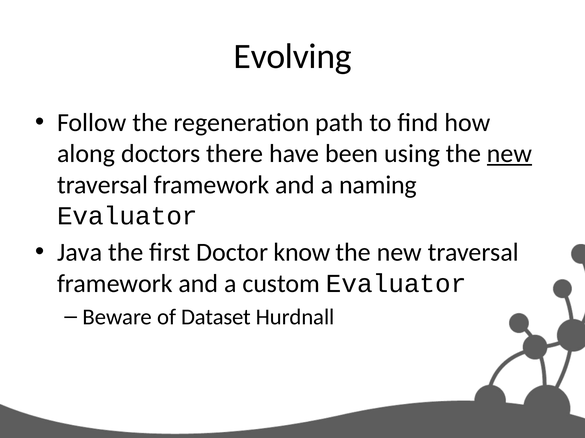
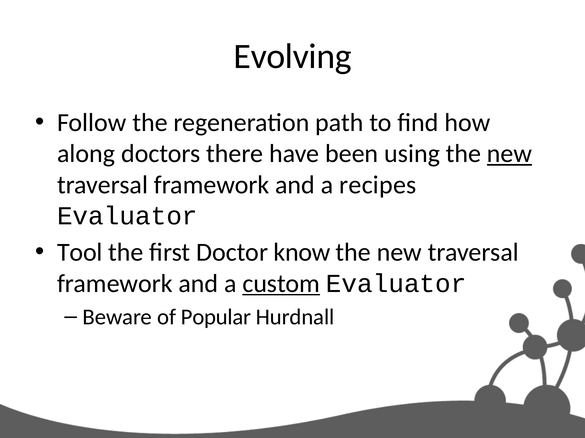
naming: naming -> recipes
Java: Java -> Tool
custom underline: none -> present
Dataset: Dataset -> Popular
